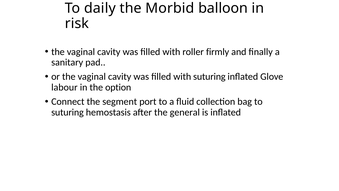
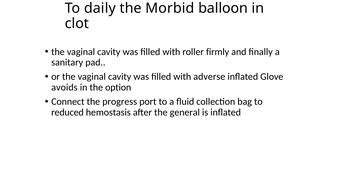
risk: risk -> clot
with suturing: suturing -> adverse
labour: labour -> avoids
segment: segment -> progress
suturing at (68, 112): suturing -> reduced
